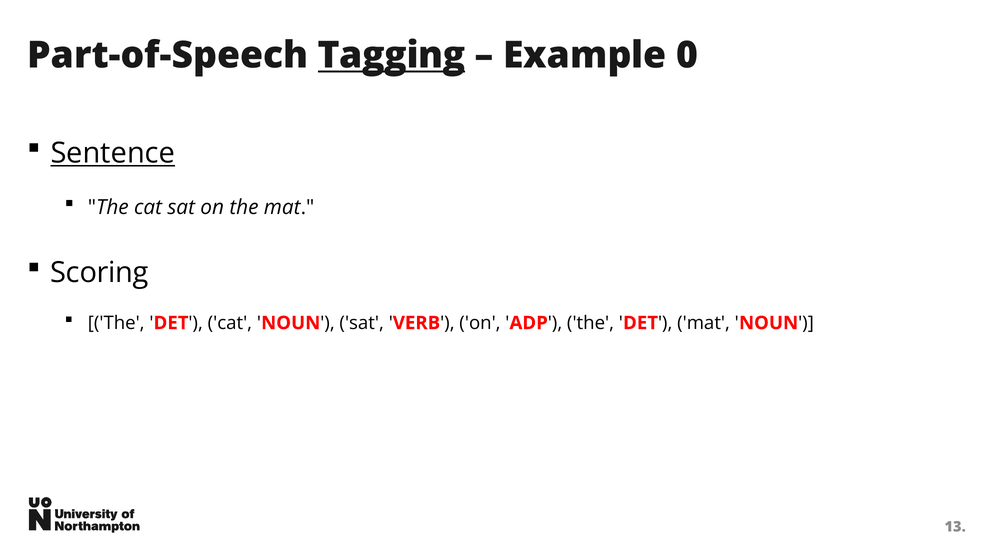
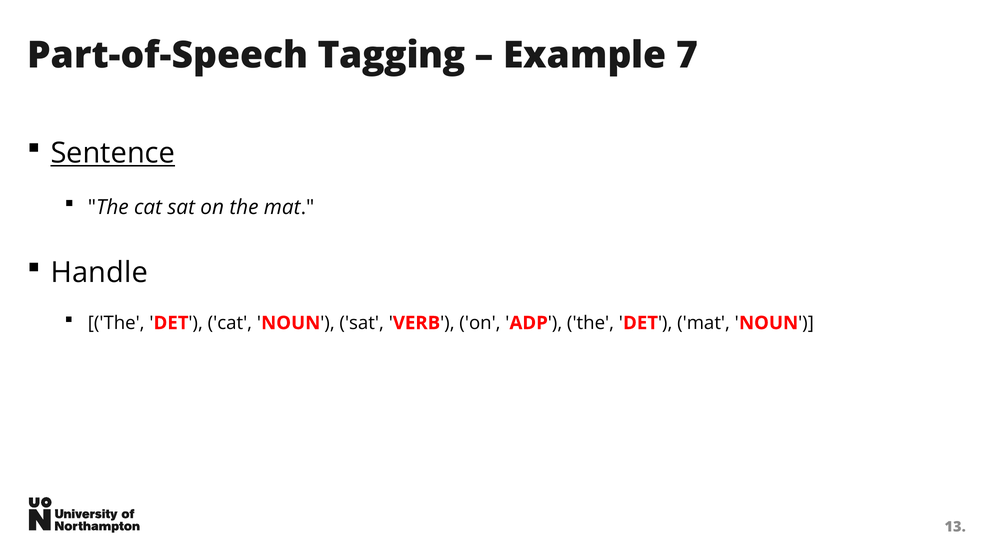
Tagging underline: present -> none
0: 0 -> 7
Scoring: Scoring -> Handle
